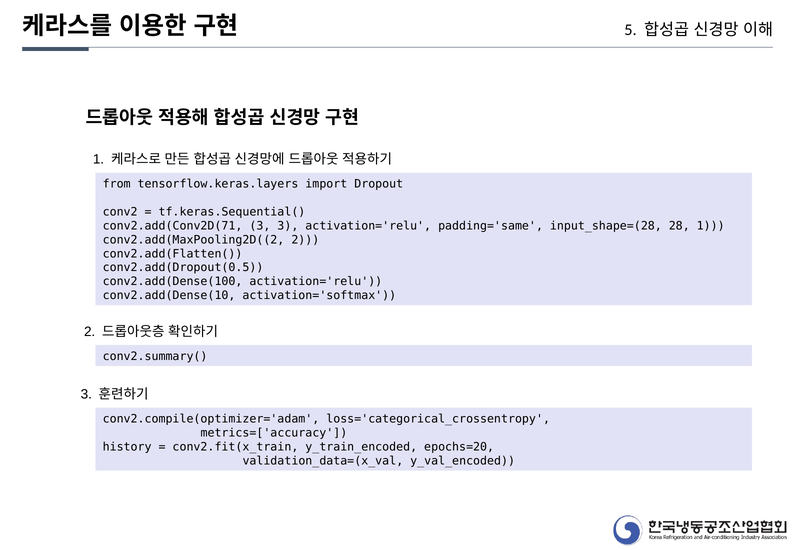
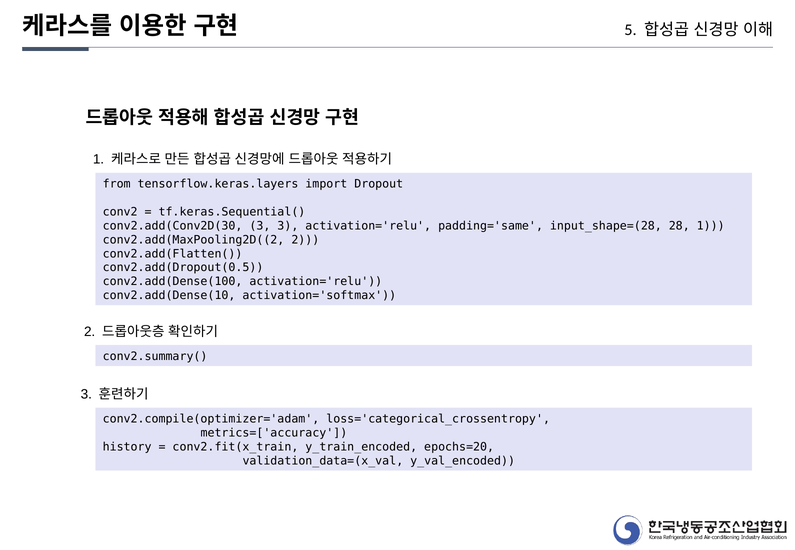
conv2.add(Conv2D(71: conv2.add(Conv2D(71 -> conv2.add(Conv2D(30
